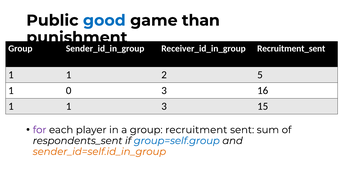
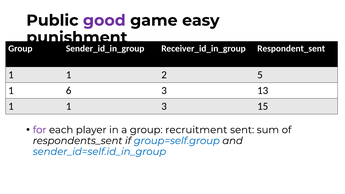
good colour: blue -> purple
than: than -> easy
Recruitment_sent: Recruitment_sent -> Respondent_sent
0: 0 -> 6
16: 16 -> 13
sender_id=self.id_in_group colour: orange -> blue
